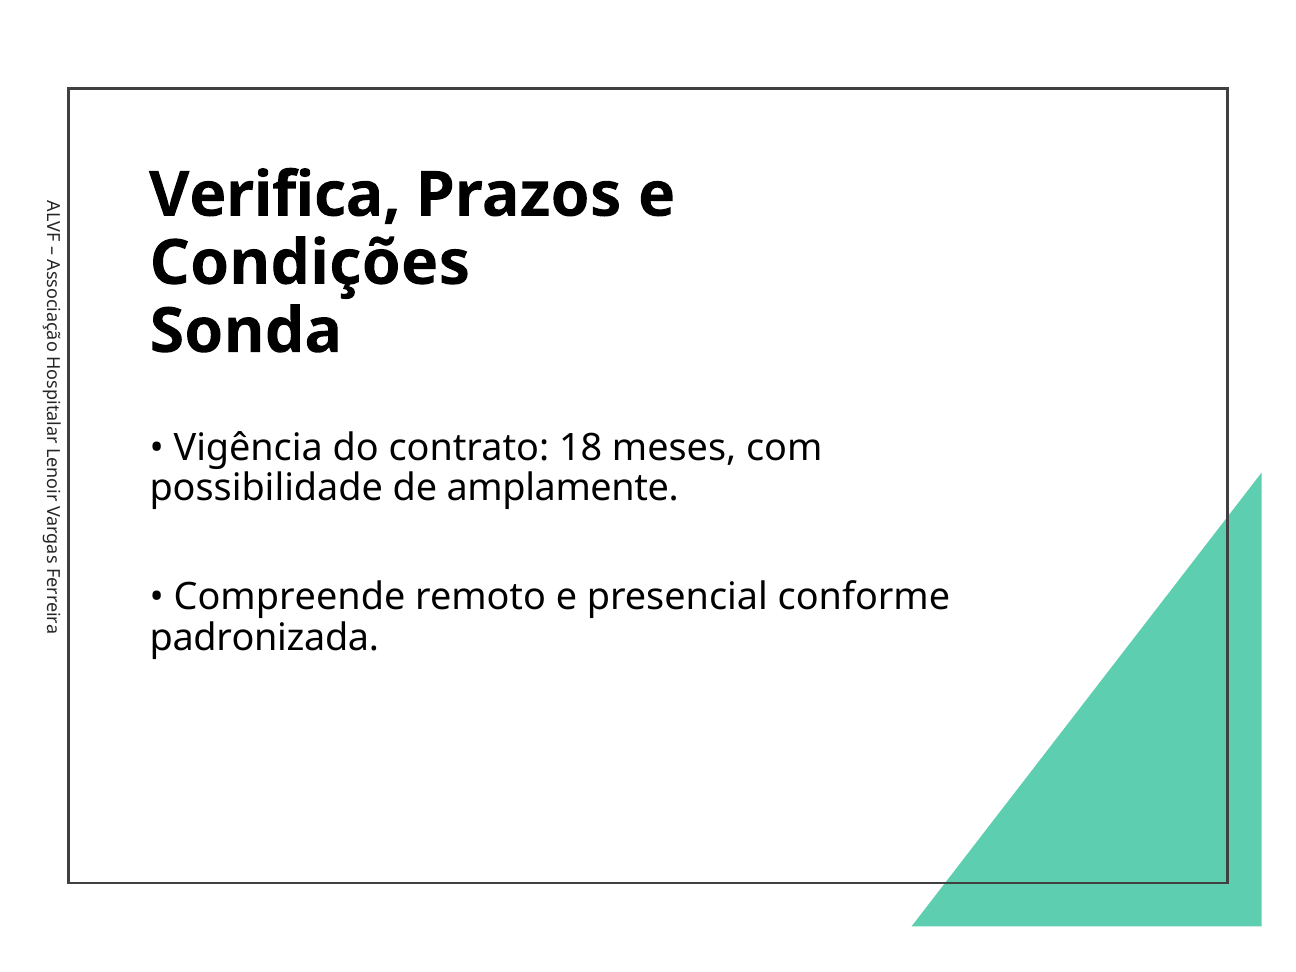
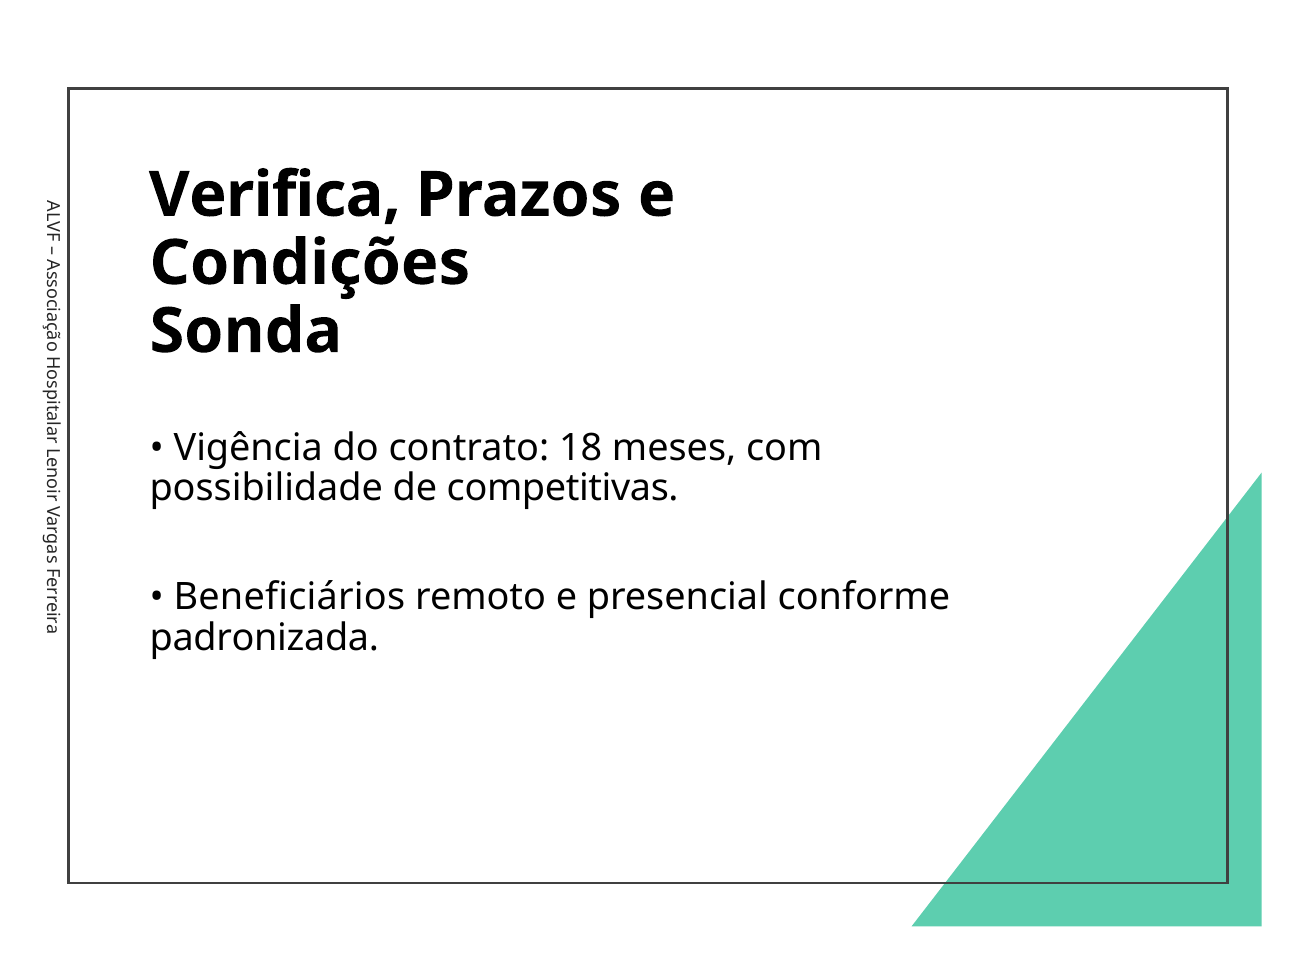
amplamente: amplamente -> competitivas
Compreende: Compreende -> Beneficiários
